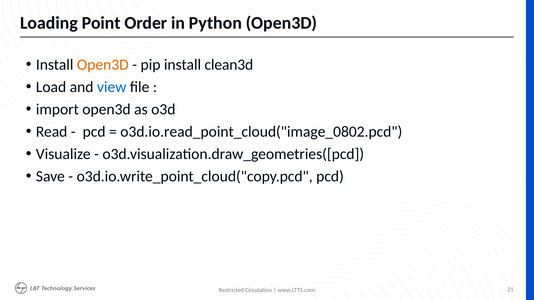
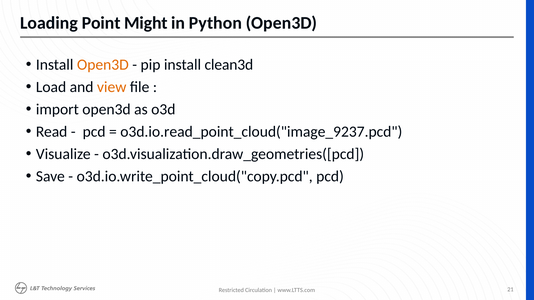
Order: Order -> Might
view colour: blue -> orange
o3d.io.read_point_cloud("image_0802.pcd: o3d.io.read_point_cloud("image_0802.pcd -> o3d.io.read_point_cloud("image_9237.pcd
